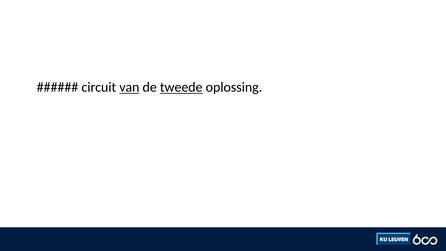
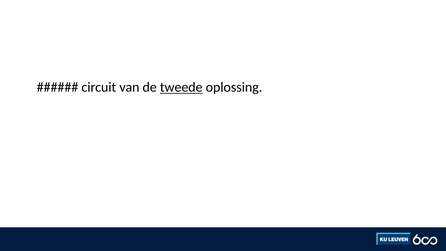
van underline: present -> none
